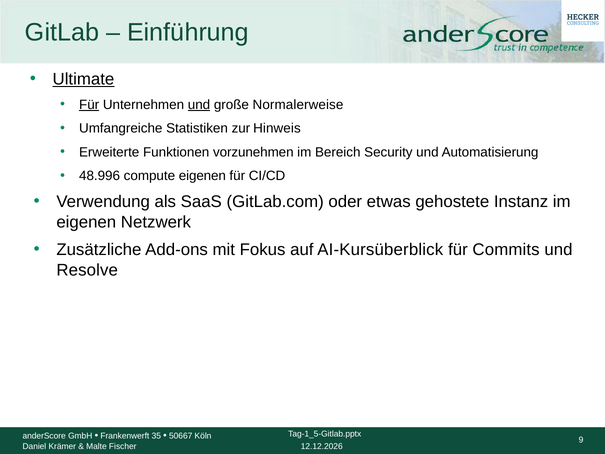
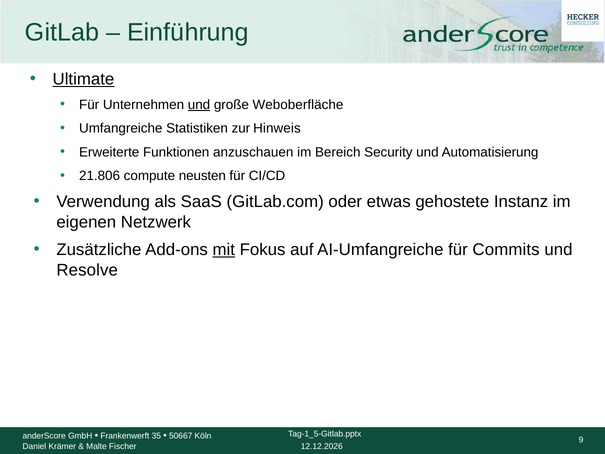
Für at (89, 105) underline: present -> none
Normalerweise: Normalerweise -> Weboberfläche
vorzunehmen: vorzunehmen -> anzuschauen
48.996: 48.996 -> 21.806
compute eigenen: eigenen -> neusten
mit underline: none -> present
AI-Kursüberblick: AI-Kursüberblick -> AI-Umfangreiche
